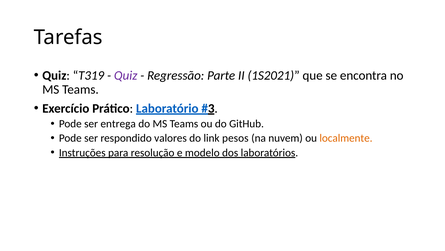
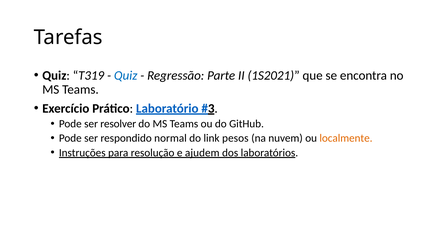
Quiz at (126, 75) colour: purple -> blue
entrega: entrega -> resolver
valores: valores -> normal
modelo: modelo -> ajudem
